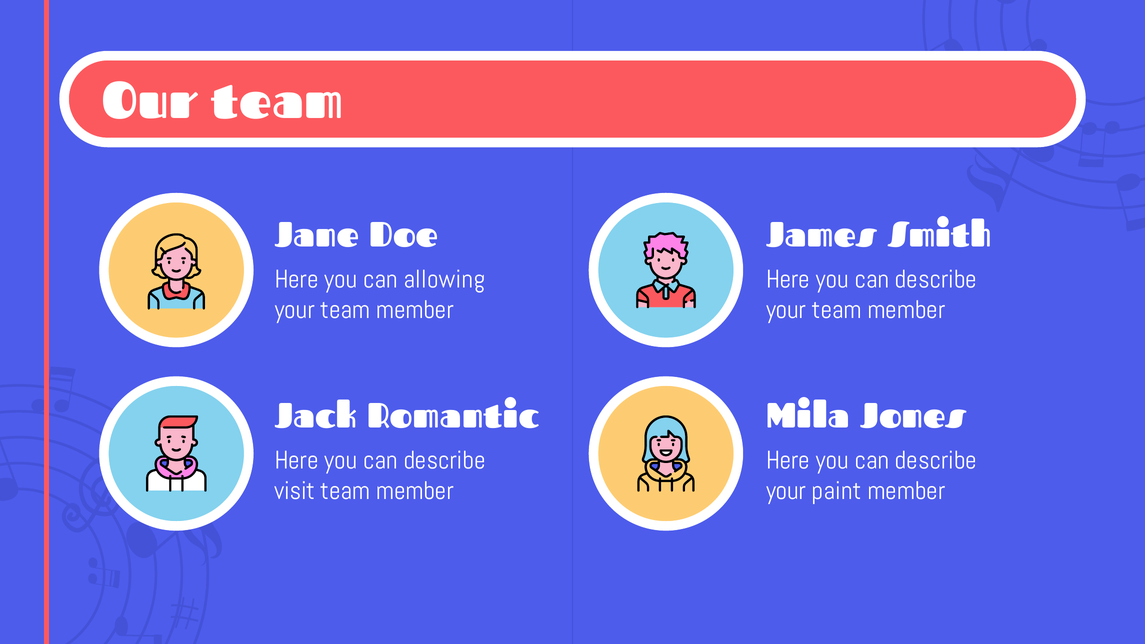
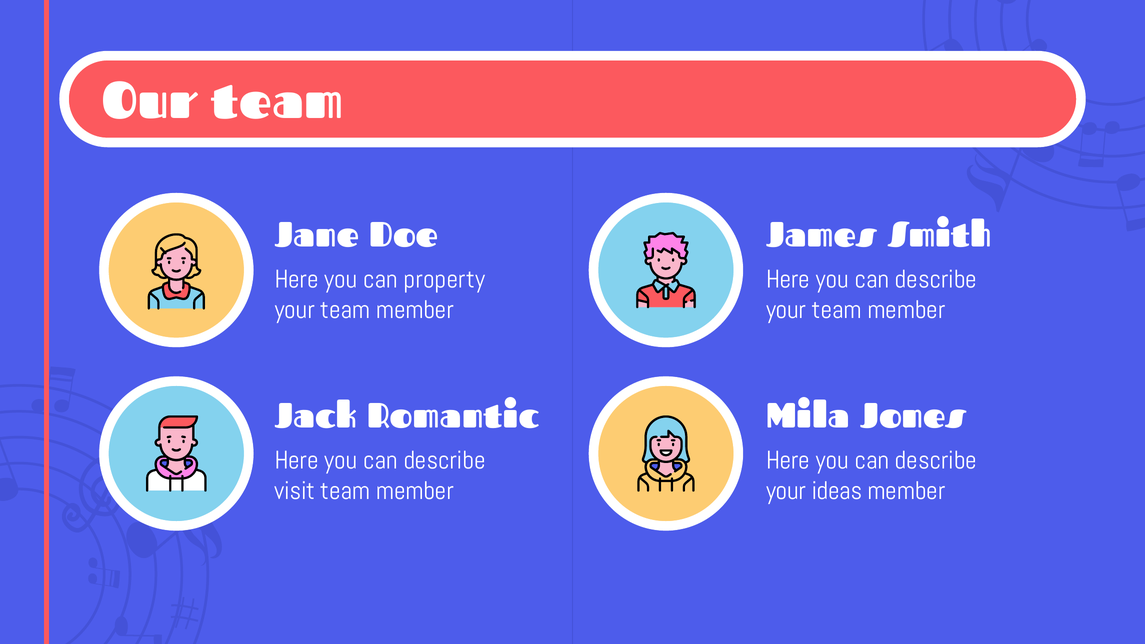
allowing: allowing -> property
paint: paint -> ideas
